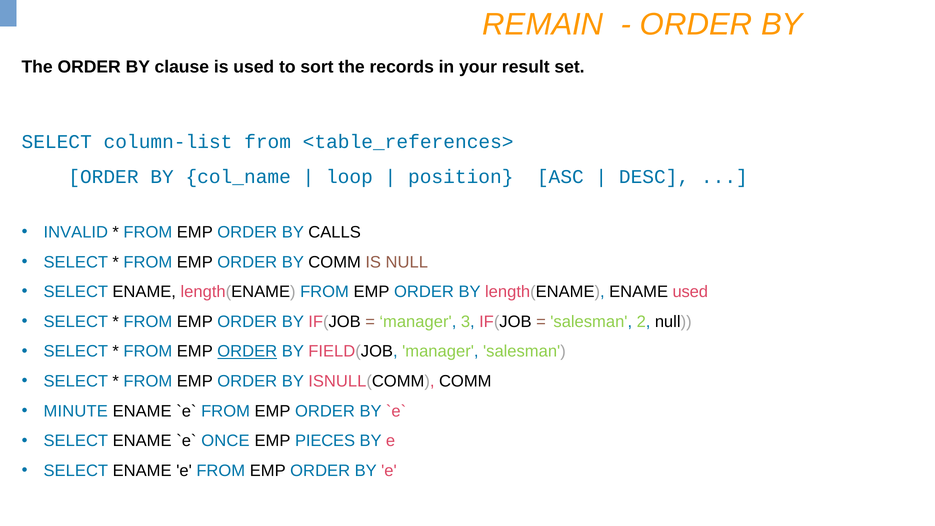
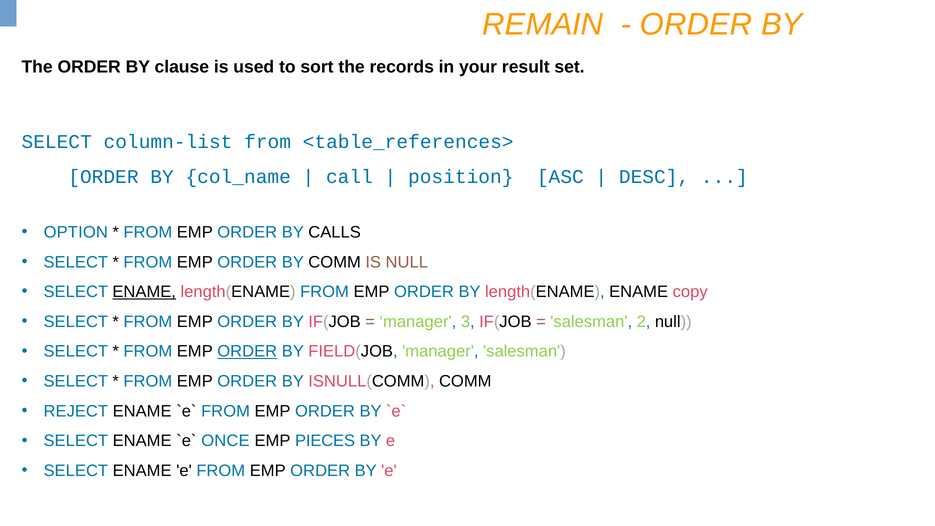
loop: loop -> call
INVALID: INVALID -> OPTION
ENAME at (144, 292) underline: none -> present
ENAME used: used -> copy
MINUTE: MINUTE -> REJECT
